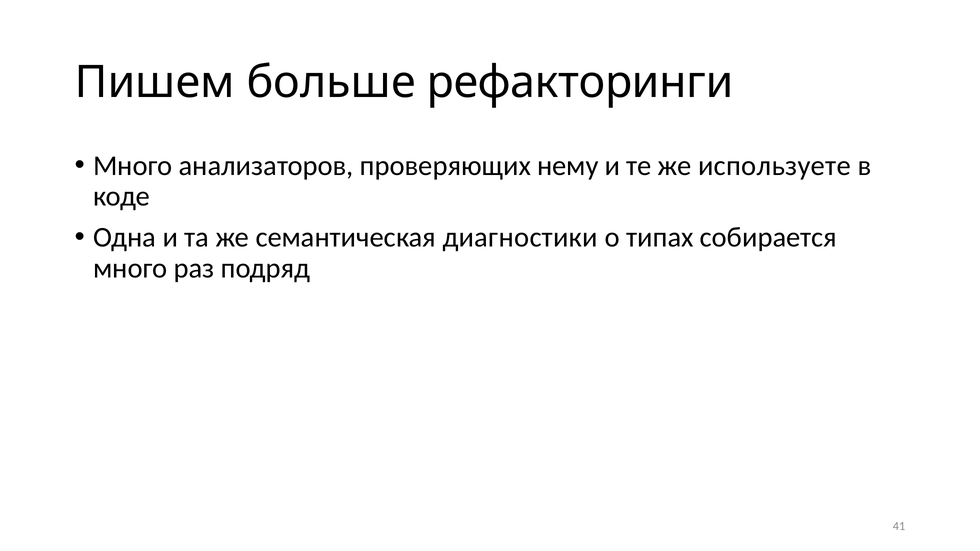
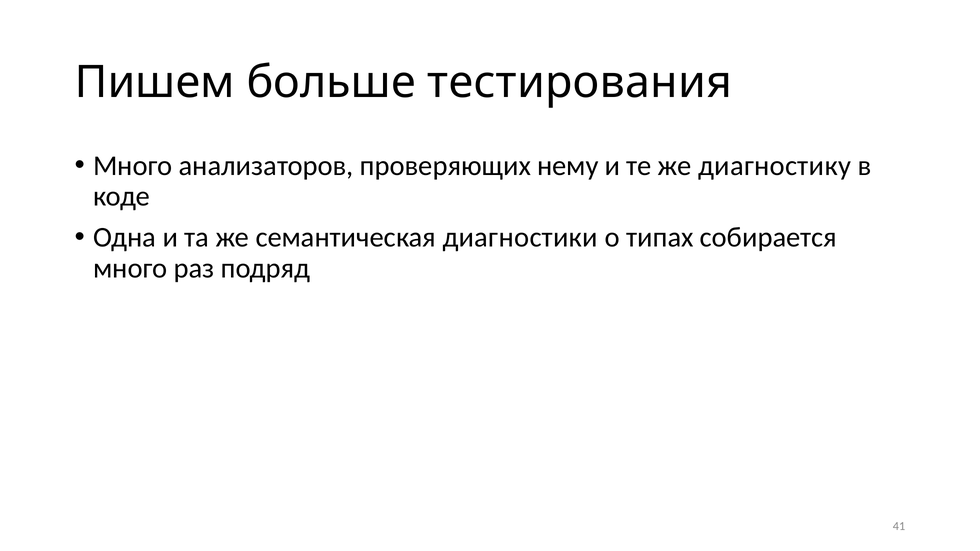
рефакторинги: рефакторинги -> тестирования
используете: используете -> диагностику
